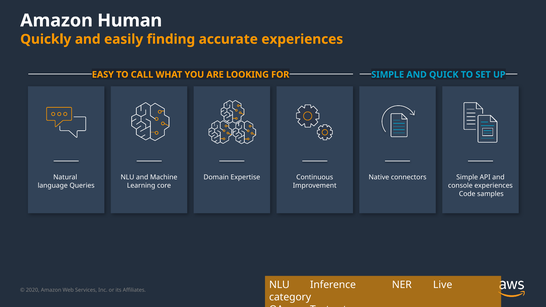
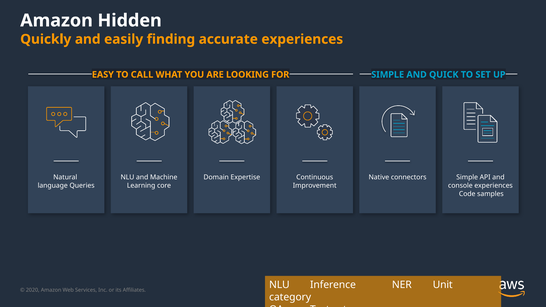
Human: Human -> Hidden
Live: Live -> Unit
